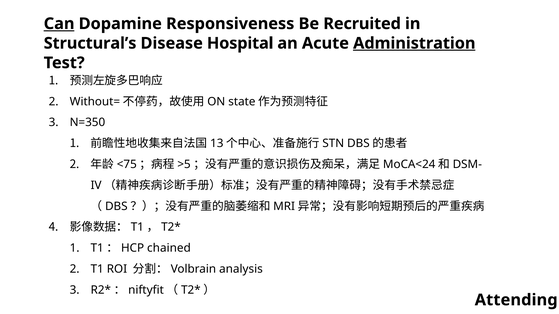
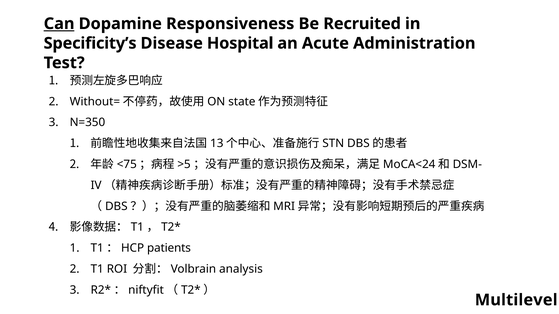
Structural’s: Structural’s -> Specificity’s
Administration underline: present -> none
chained: chained -> patients
Attending: Attending -> Multilevel
